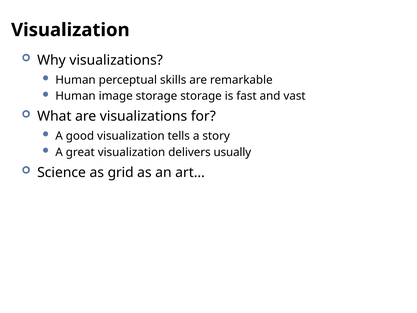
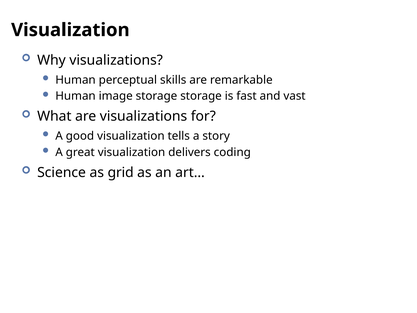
usually: usually -> coding
